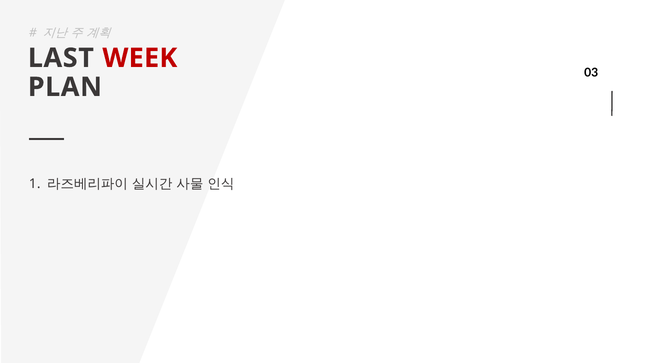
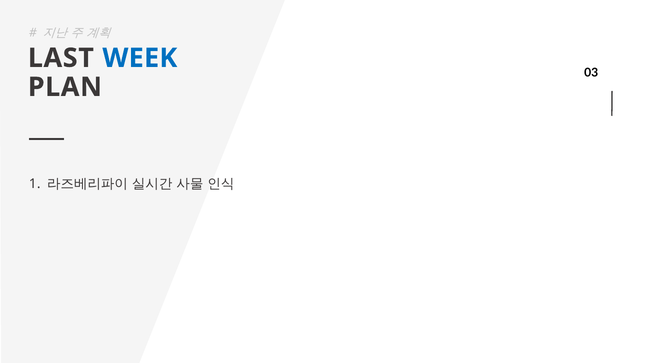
WEEK colour: red -> blue
